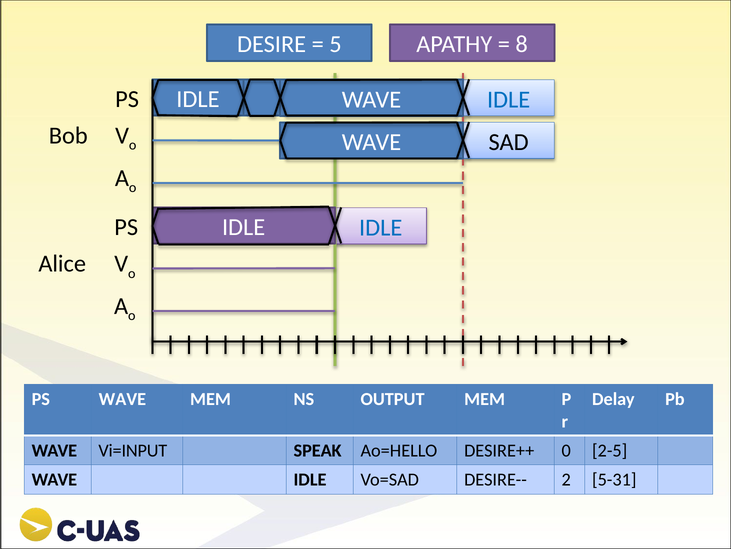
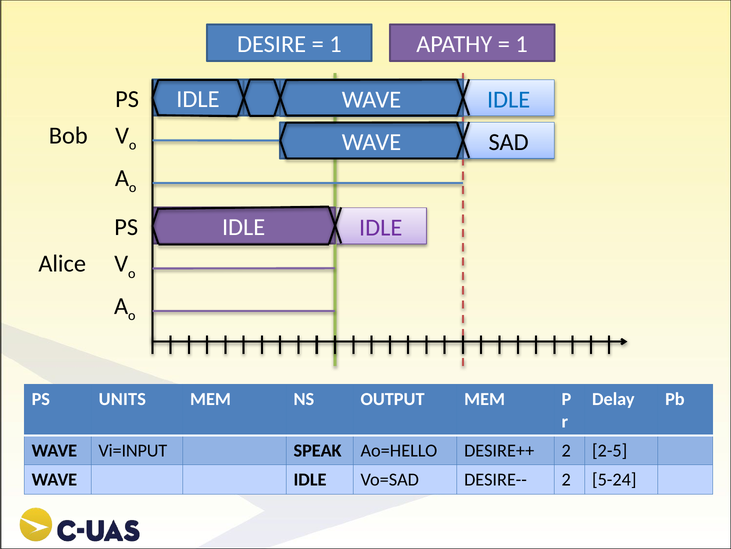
5 at (335, 44): 5 -> 1
8 at (522, 44): 8 -> 1
IDLE at (381, 227) colour: blue -> purple
PS WAVE: WAVE -> UNITS
DESIRE++ 0: 0 -> 2
5-31: 5-31 -> 5-24
